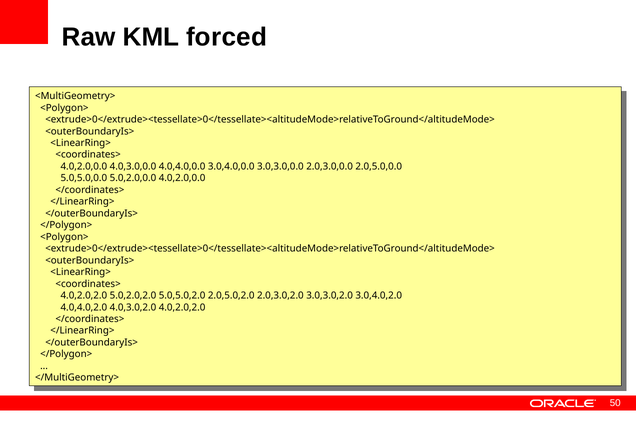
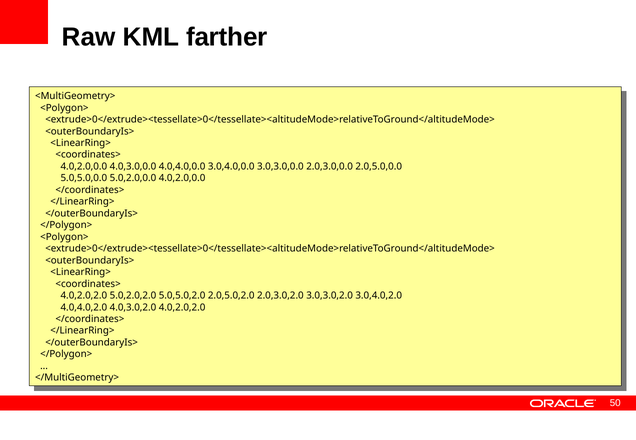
forced: forced -> farther
